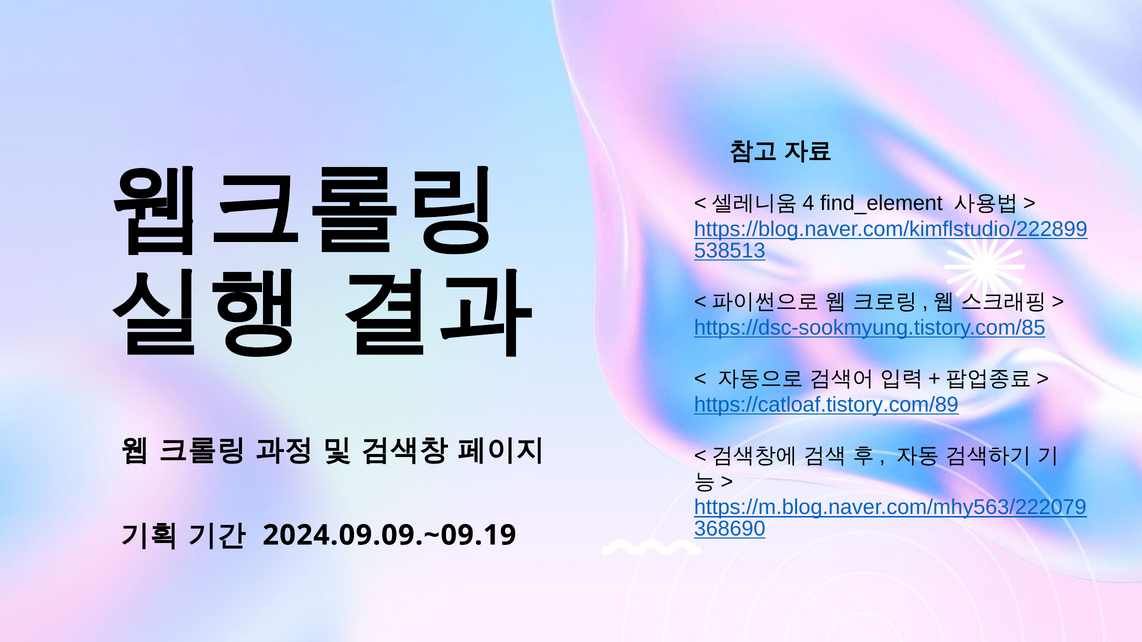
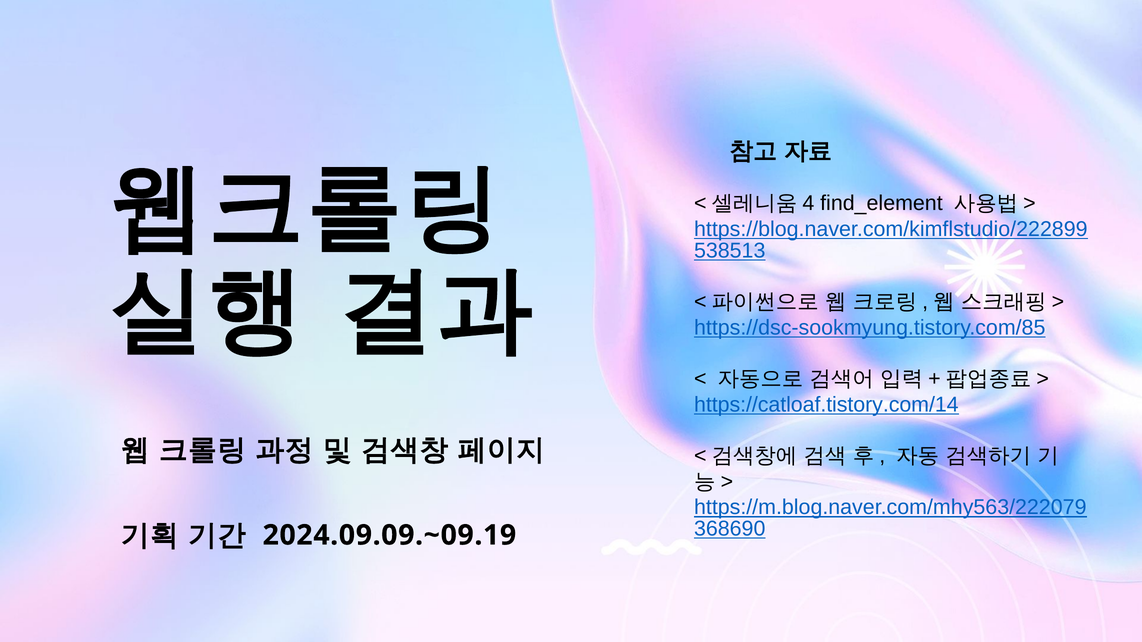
https://catloaf.tistory.com/89: https://catloaf.tistory.com/89 -> https://catloaf.tistory.com/14
